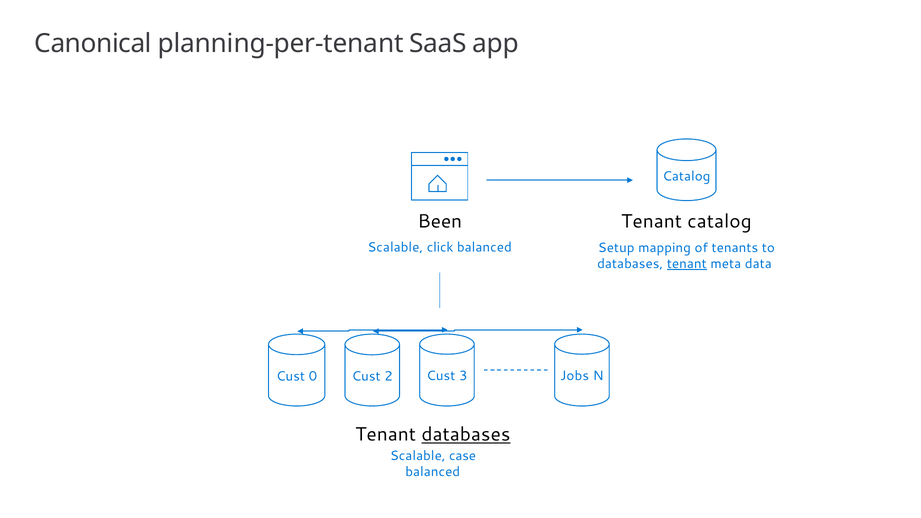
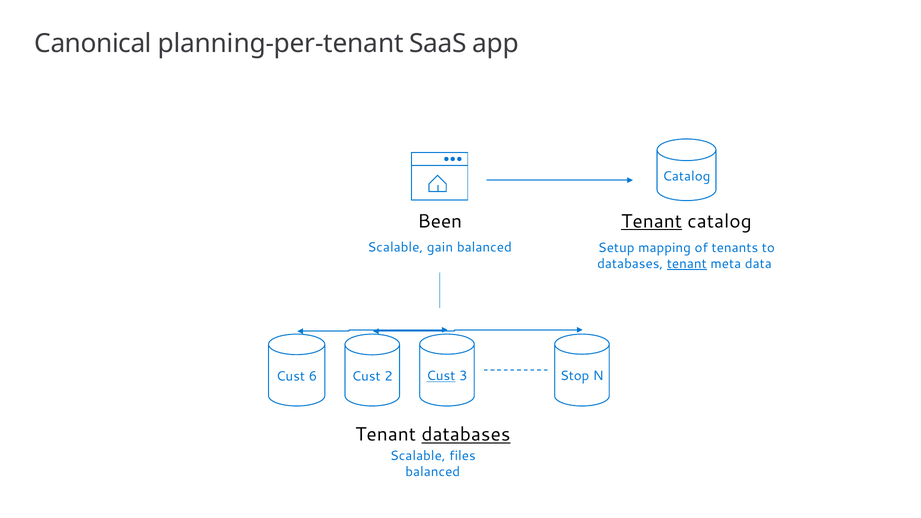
Tenant at (652, 221) underline: none -> present
click: click -> gain
0: 0 -> 6
Cust at (441, 376) underline: none -> present
Jobs: Jobs -> Stop
case: case -> files
